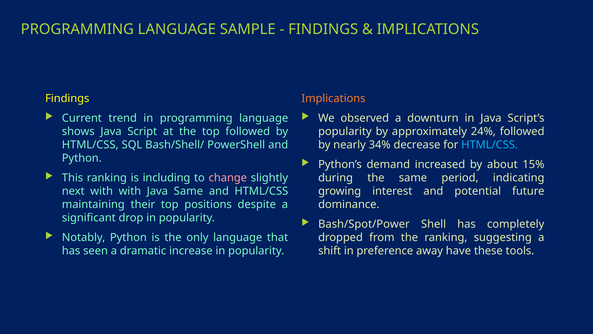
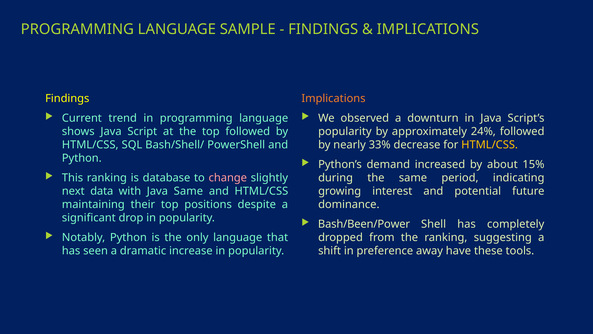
34%: 34% -> 33%
HTML/CSS at (490, 145) colour: light blue -> yellow
including: including -> database
next with: with -> data
Bash/Spot/Power: Bash/Spot/Power -> Bash/Been/Power
